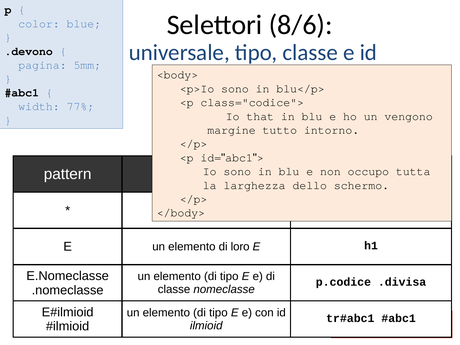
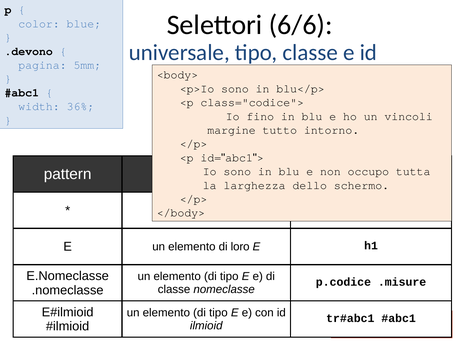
8/6: 8/6 -> 6/6
77%: 77% -> 36%
that: that -> fino
vengono: vengono -> vincoli
.divisa: .divisa -> .misure
